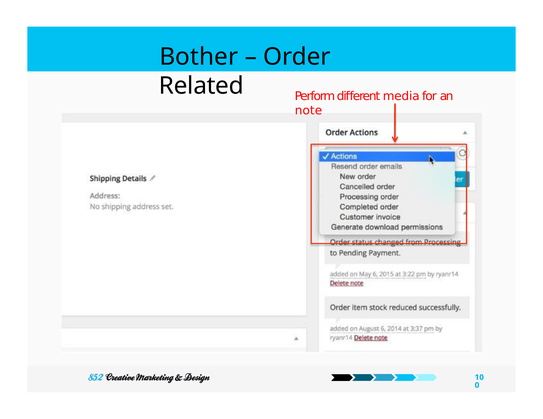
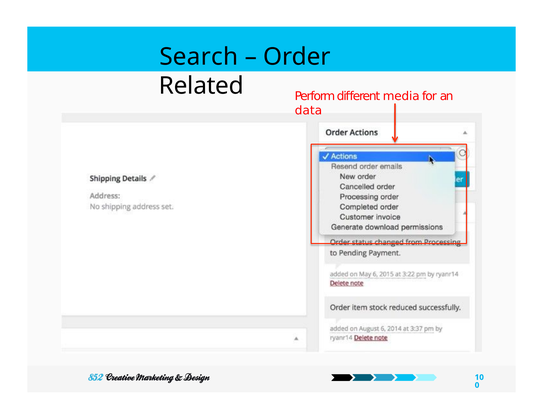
Bother: Bother -> Search
note: note -> data
